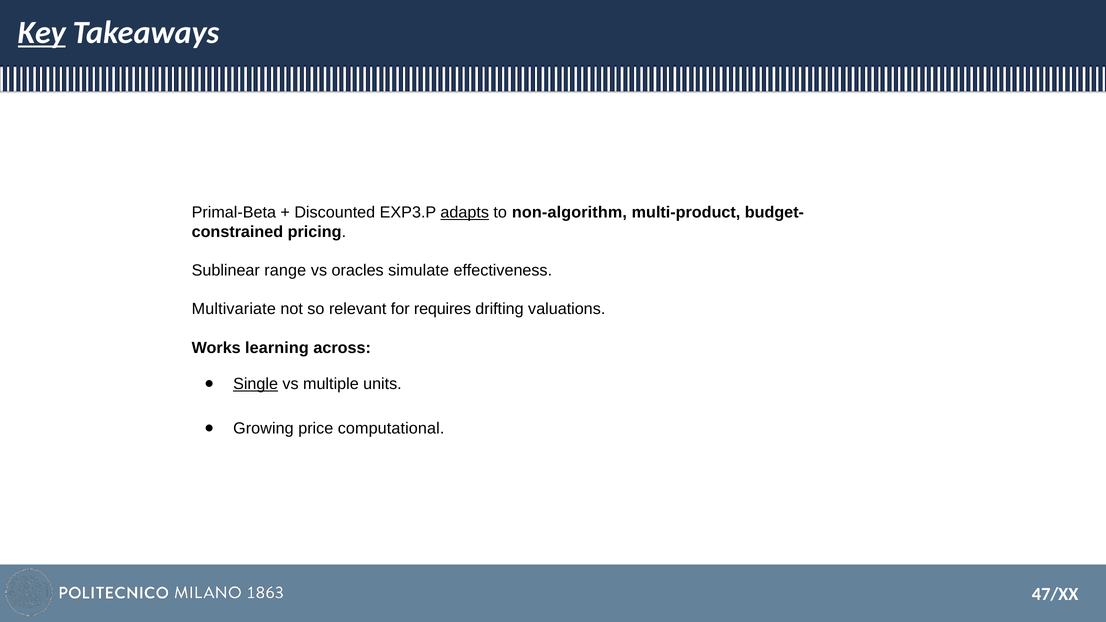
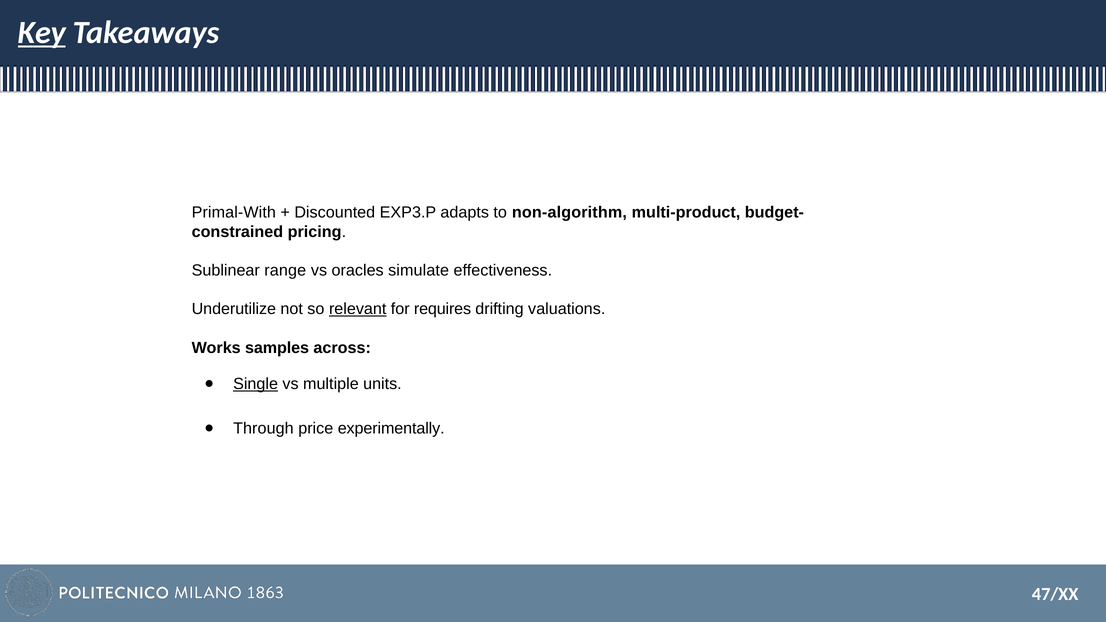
Primal-Beta: Primal-Beta -> Primal-With
adapts underline: present -> none
Multivariate: Multivariate -> Underutilize
relevant underline: none -> present
learning: learning -> samples
Growing: Growing -> Through
computational: computational -> experimentally
